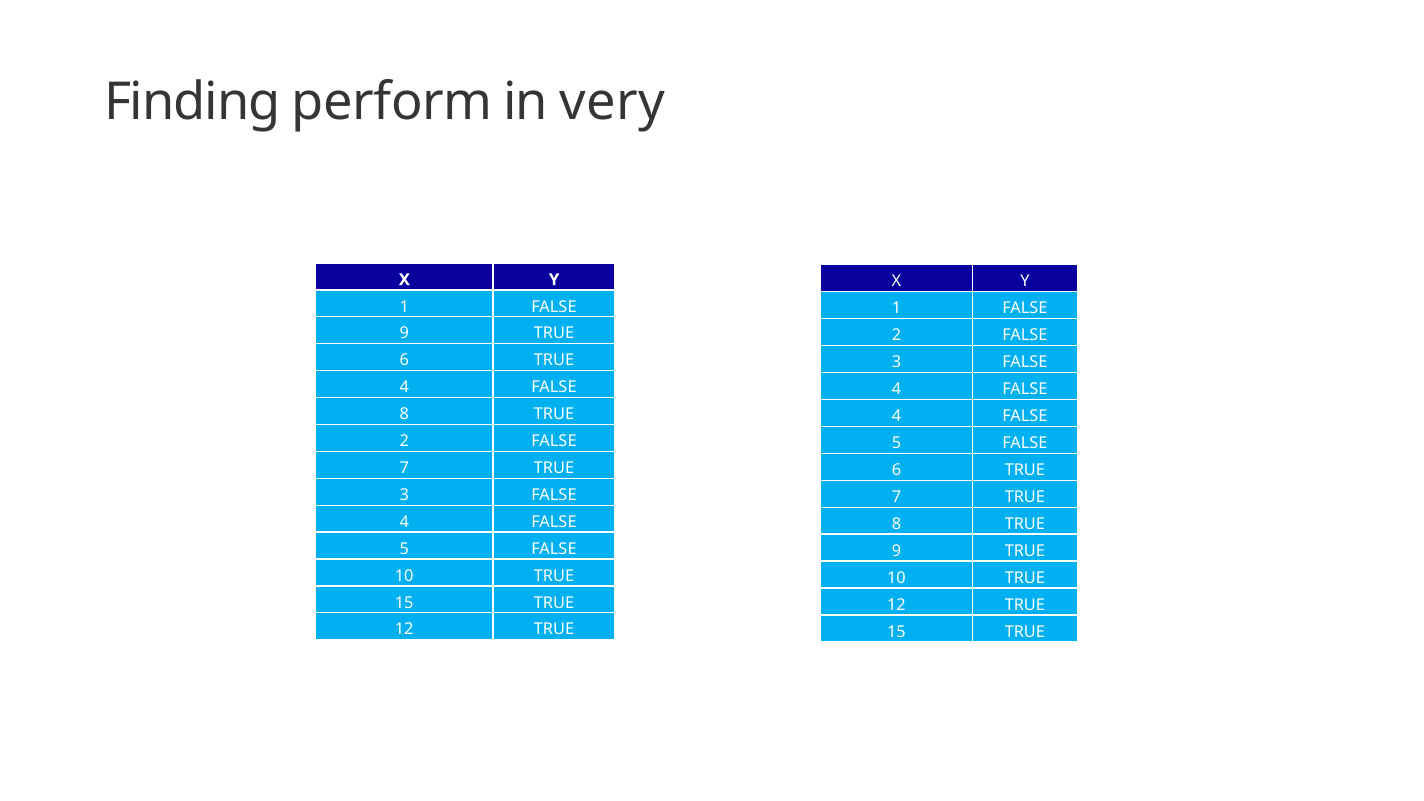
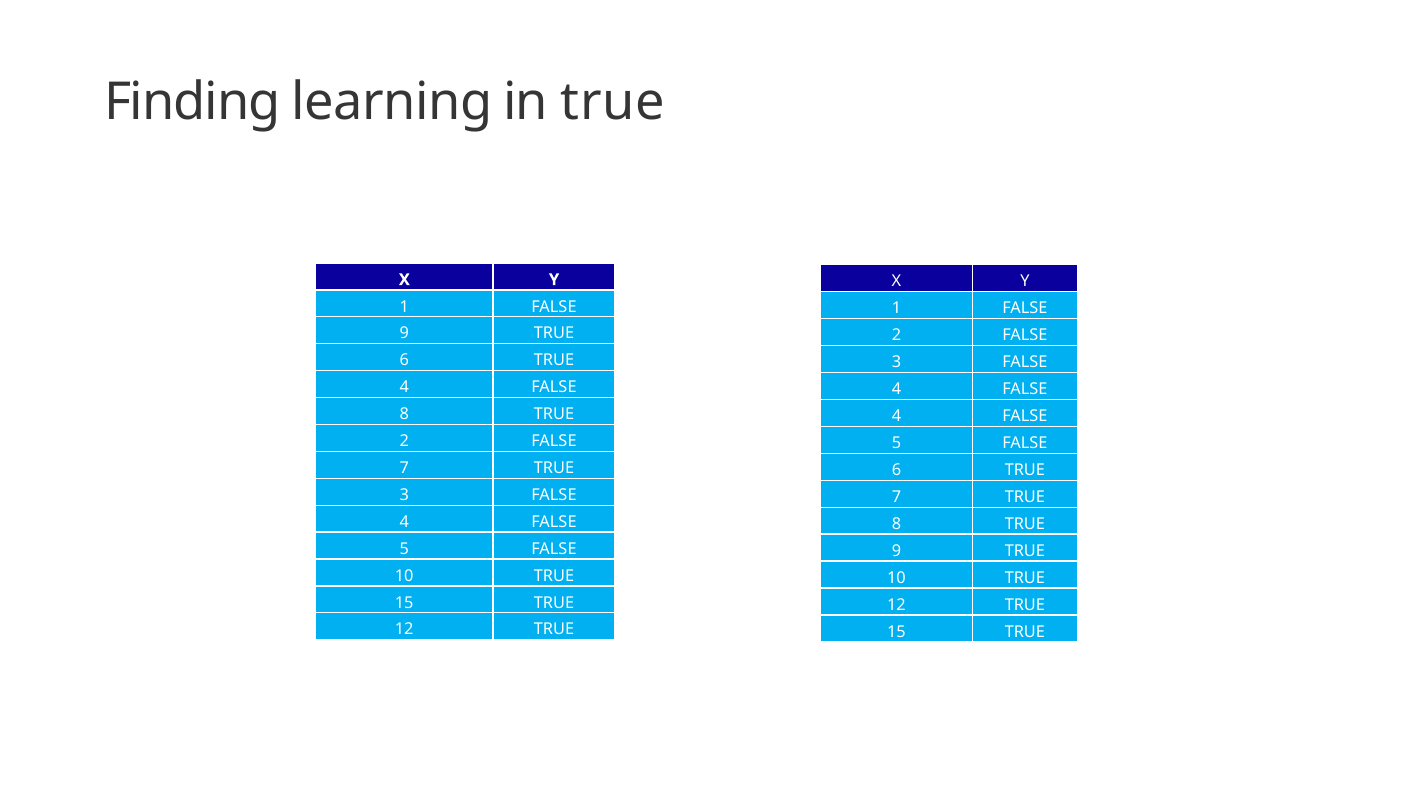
perform: perform -> learning
in very: very -> true
